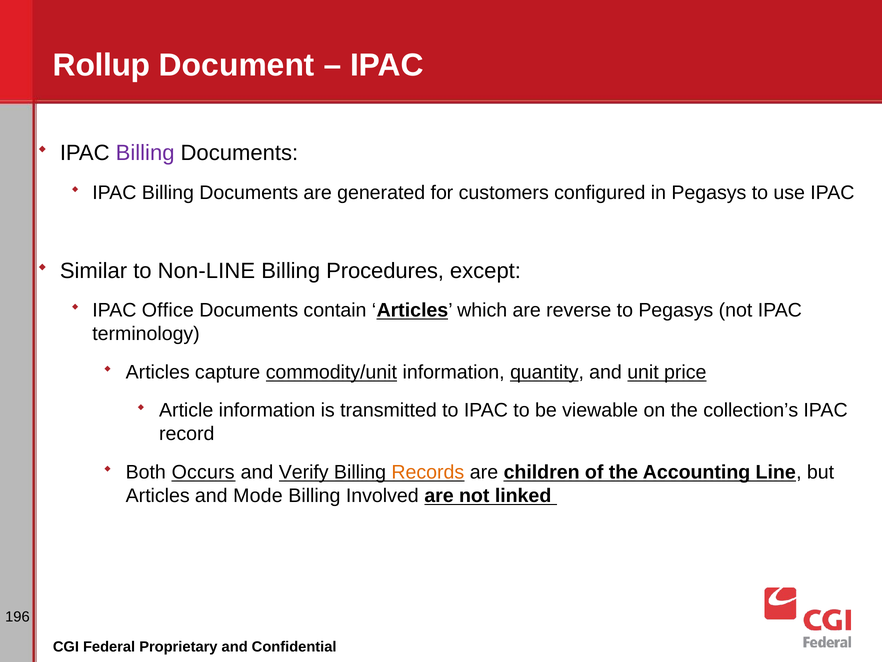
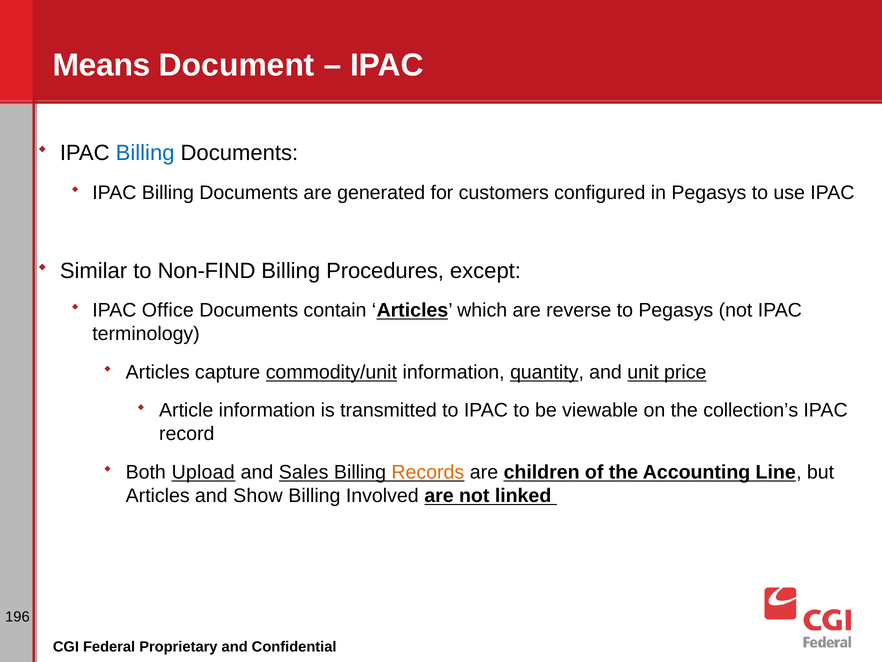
Rollup: Rollup -> Means
Billing at (145, 153) colour: purple -> blue
Non-LINE: Non-LINE -> Non-FIND
Occurs: Occurs -> Upload
Verify: Verify -> Sales
Mode: Mode -> Show
